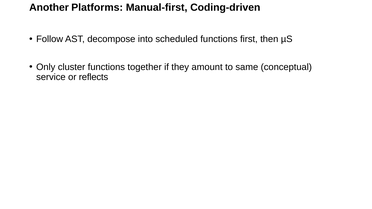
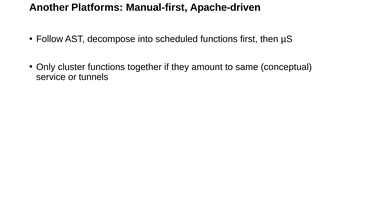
Coding-driven: Coding-driven -> Apache-driven
reflects: reflects -> tunnels
